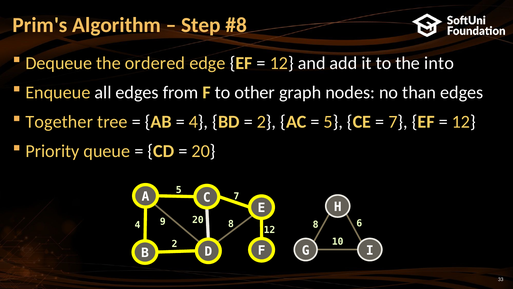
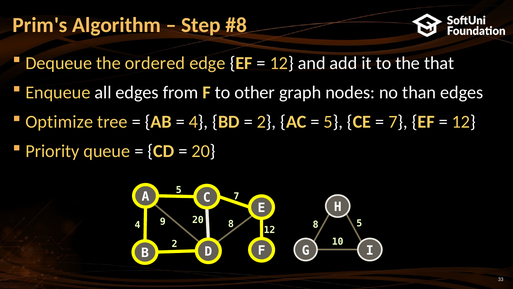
into: into -> that
Together: Together -> Optimize
8 6: 6 -> 5
